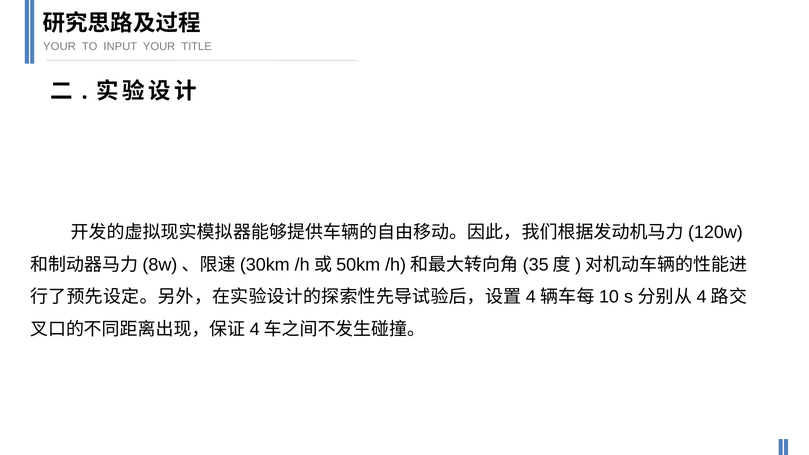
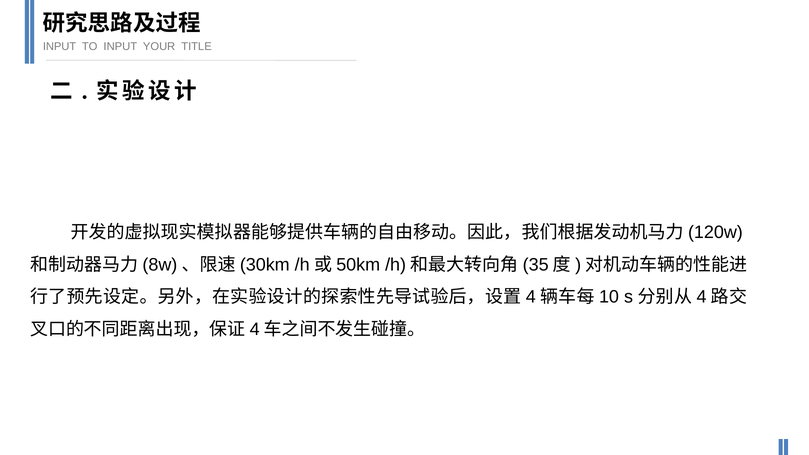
YOUR at (59, 46): YOUR -> INPUT
